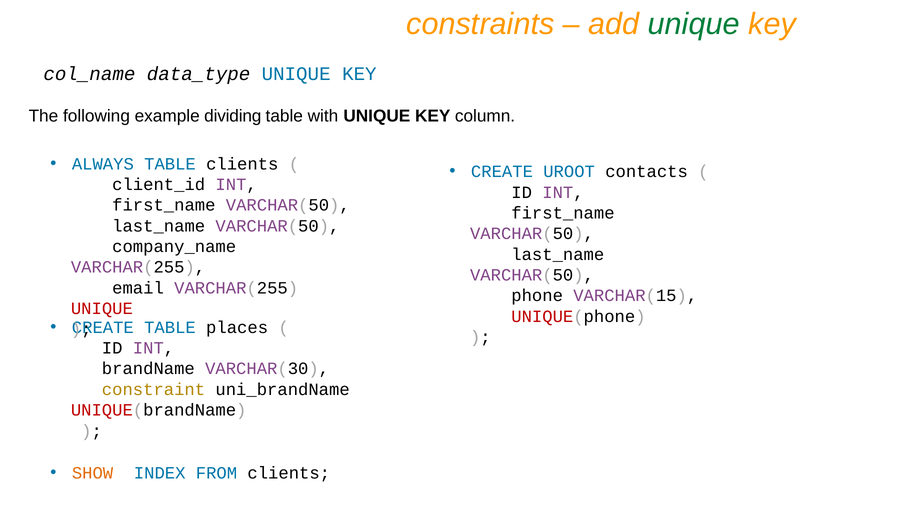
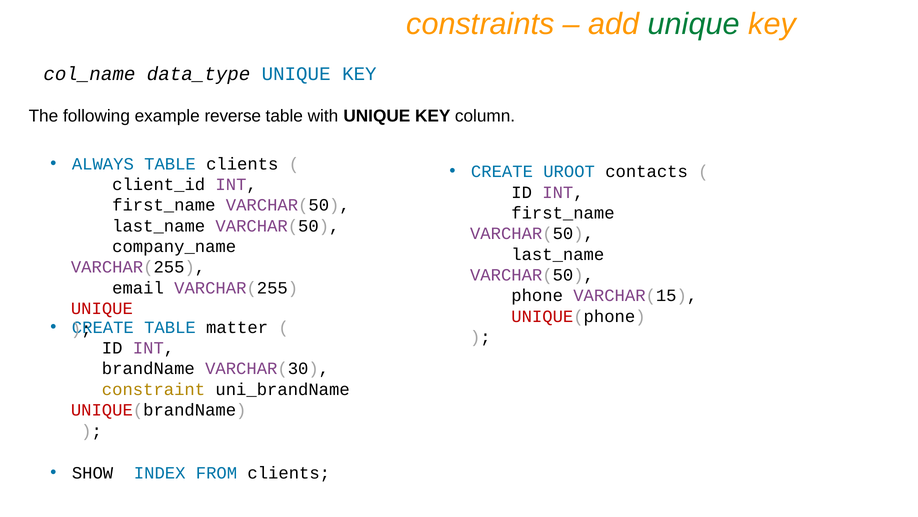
dividing: dividing -> reverse
places: places -> matter
SHOW colour: orange -> black
